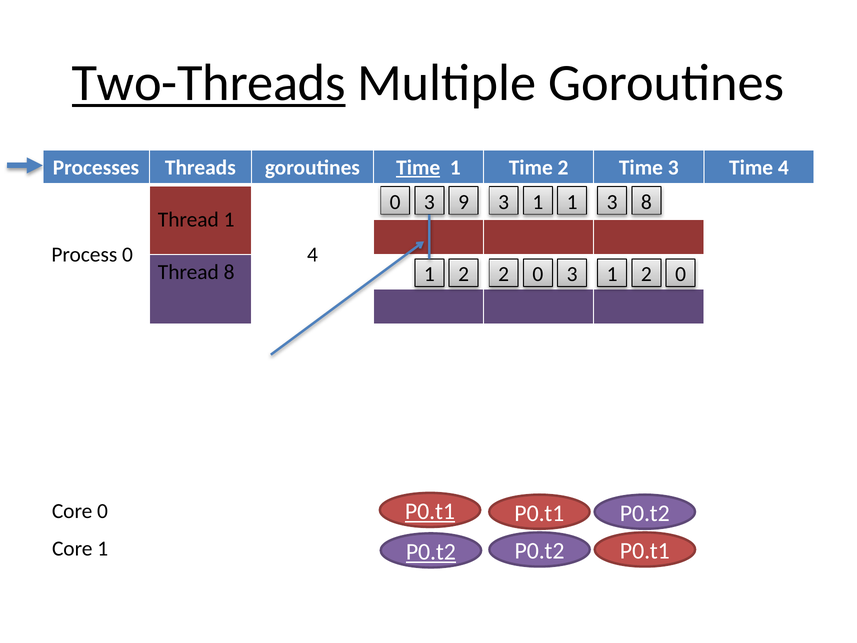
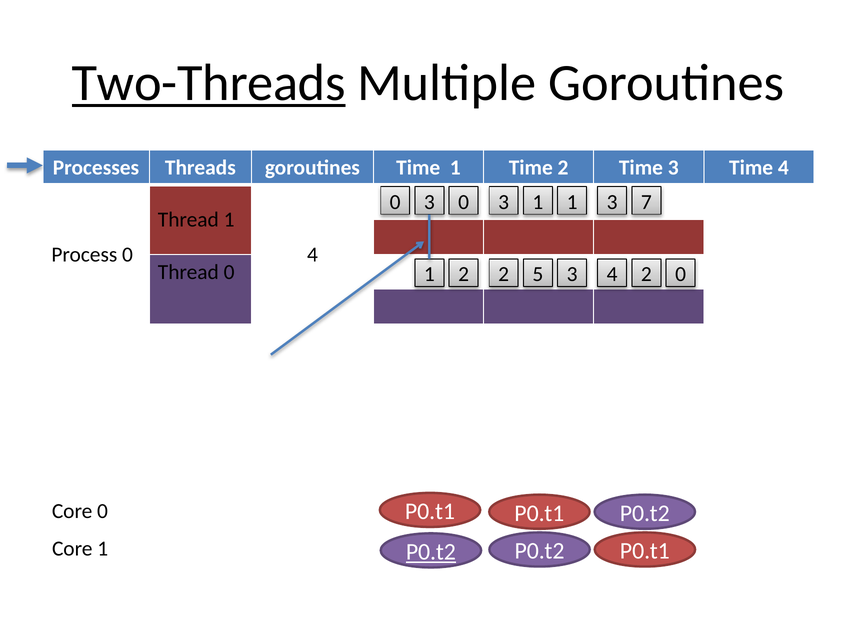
Time at (418, 168) underline: present -> none
9 at (464, 202): 9 -> 0
3 8: 8 -> 7
Thread 8: 8 -> 0
2 2 0: 0 -> 5
1 at (612, 274): 1 -> 4
P0.t1 at (430, 511) underline: present -> none
